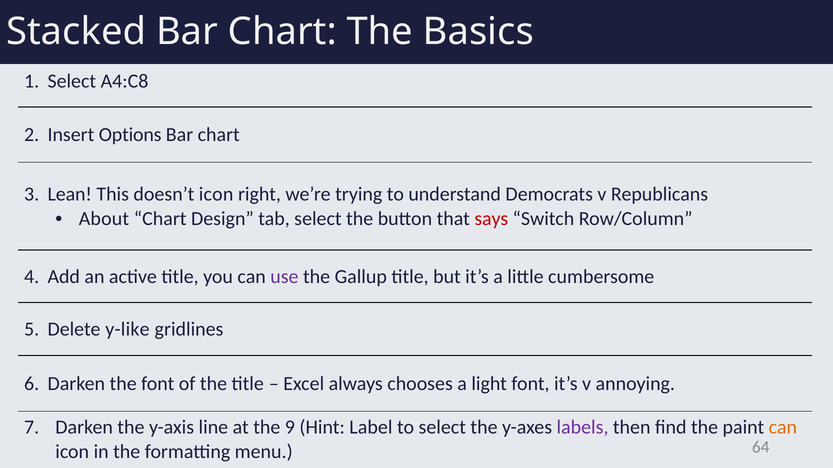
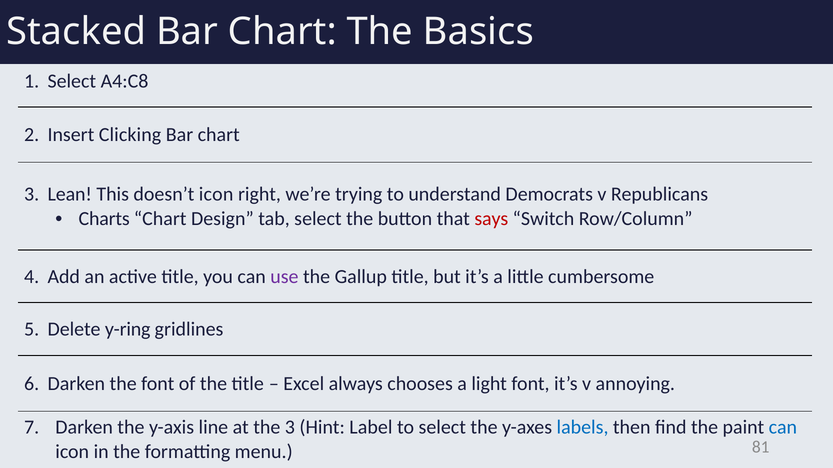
Options: Options -> Clicking
About: About -> Charts
y-like: y-like -> y-ring
the 9: 9 -> 3
labels colour: purple -> blue
can at (783, 428) colour: orange -> blue
64: 64 -> 81
